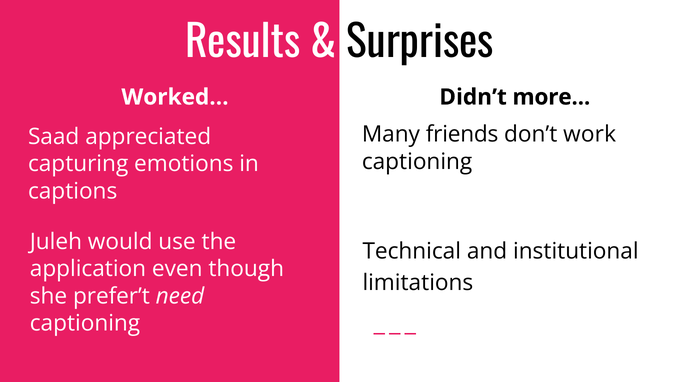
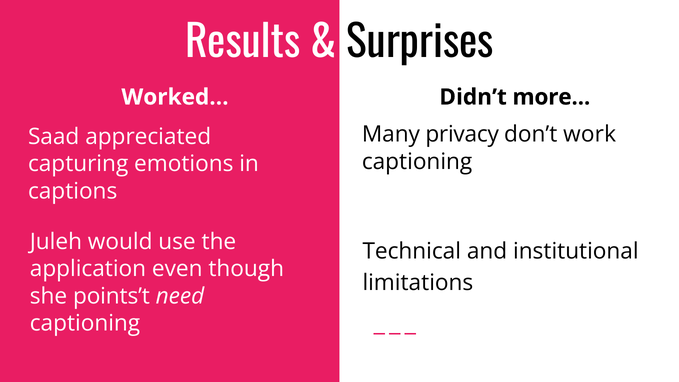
friends: friends -> privacy
prefer’t: prefer’t -> points’t
